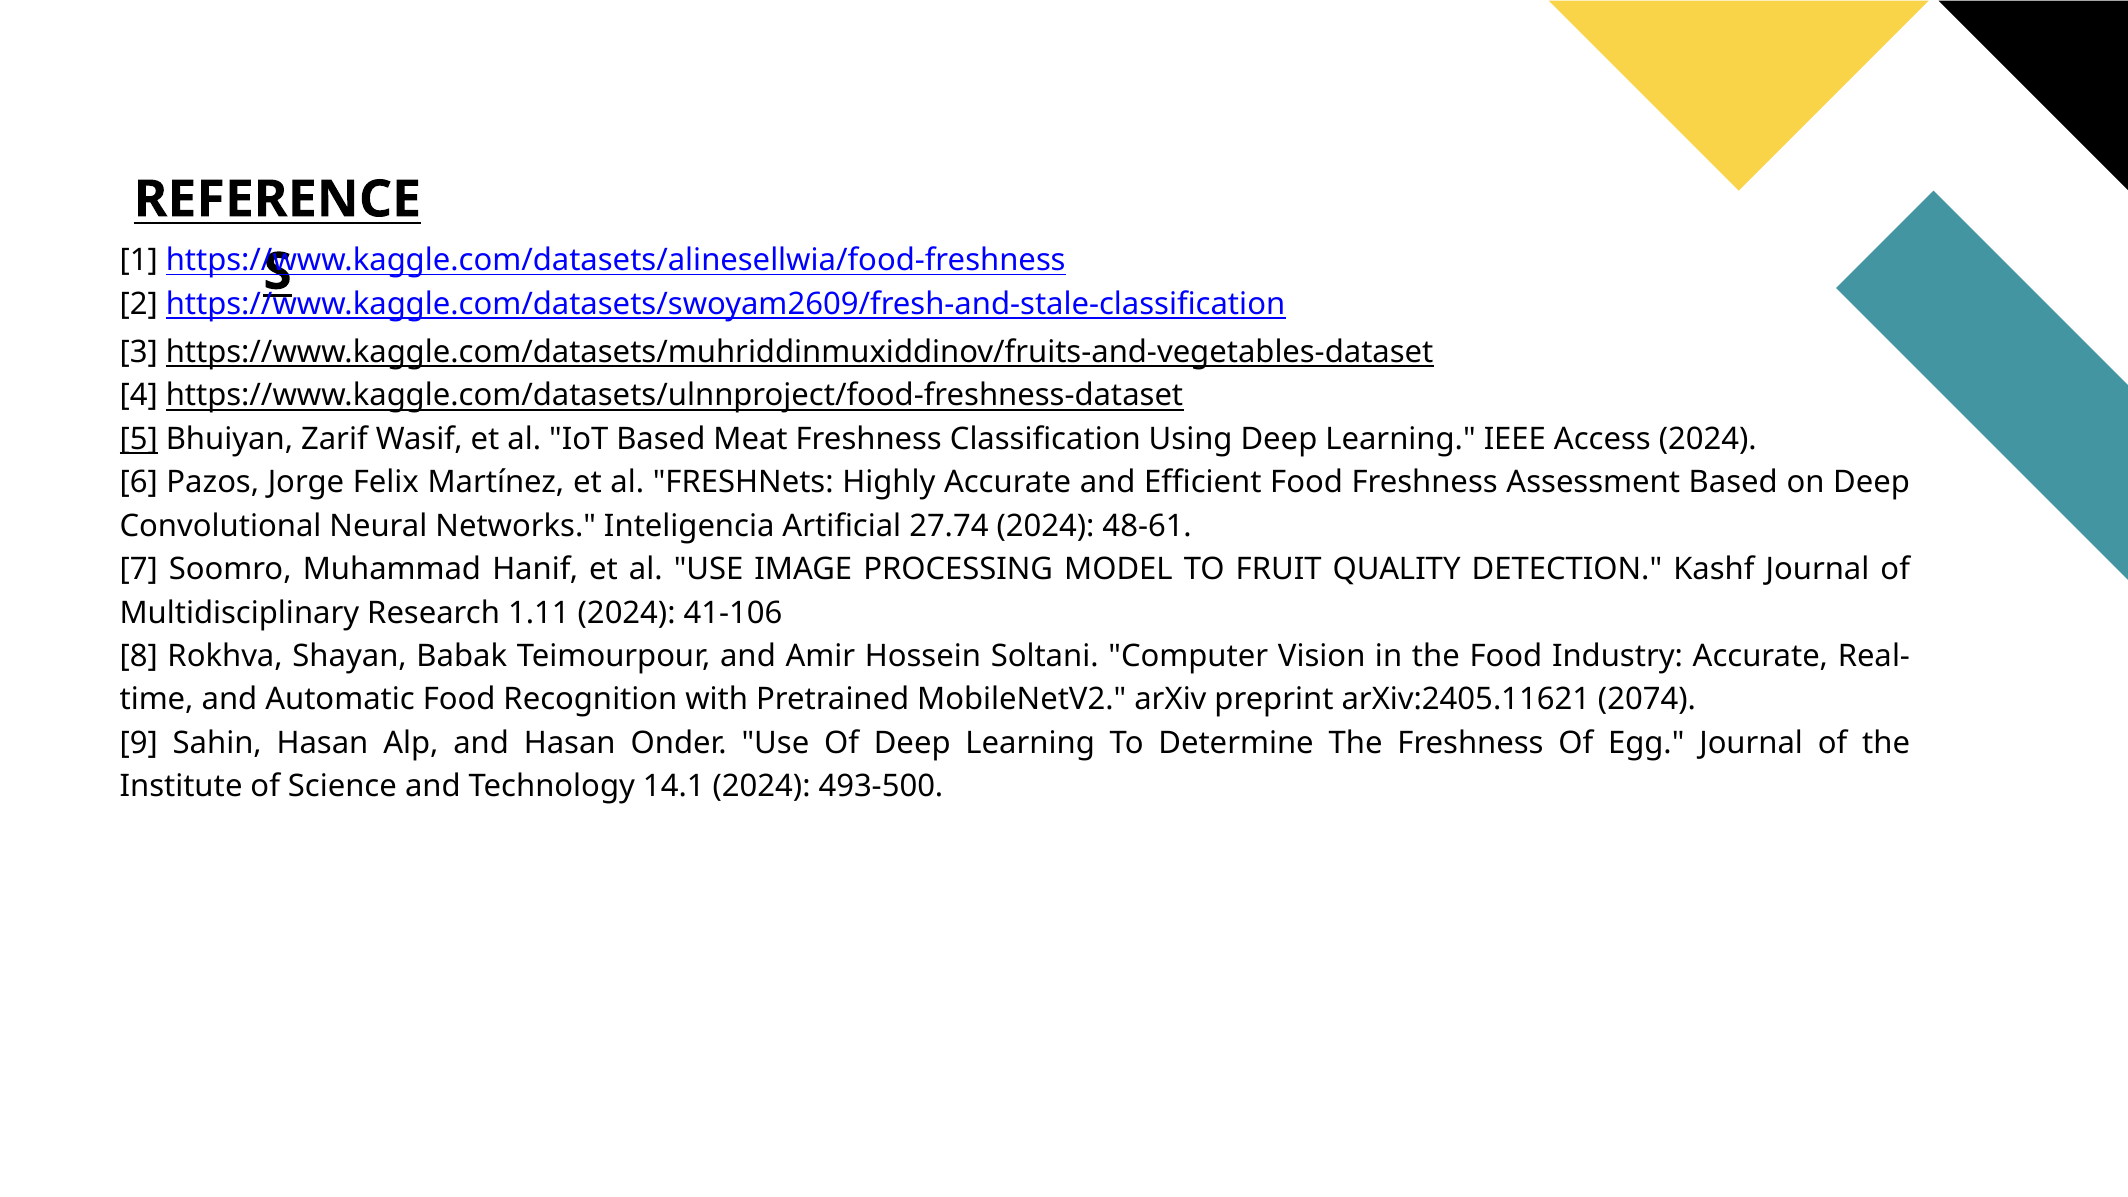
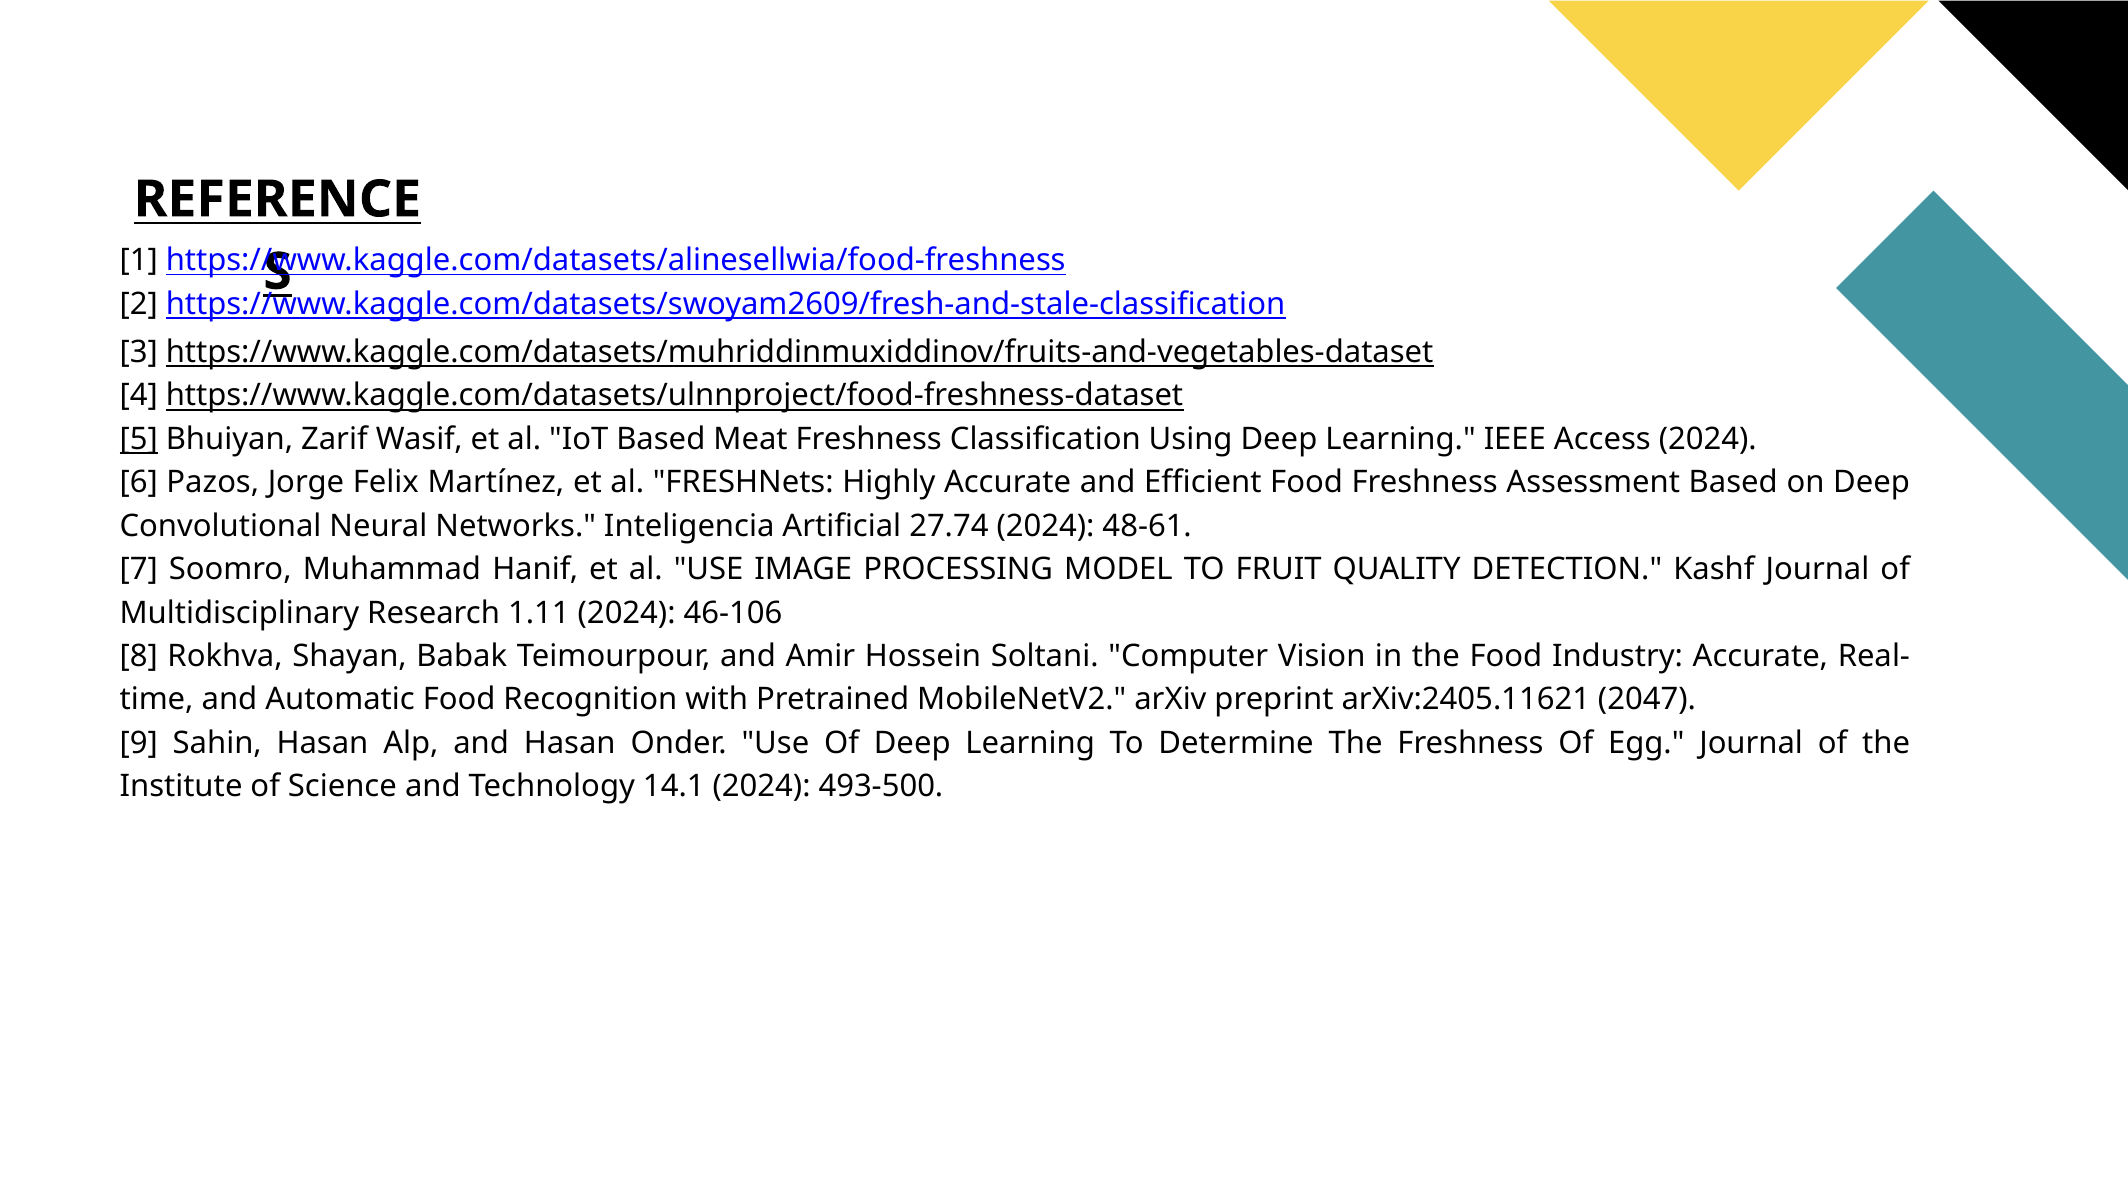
41-106: 41-106 -> 46-106
2074: 2074 -> 2047
